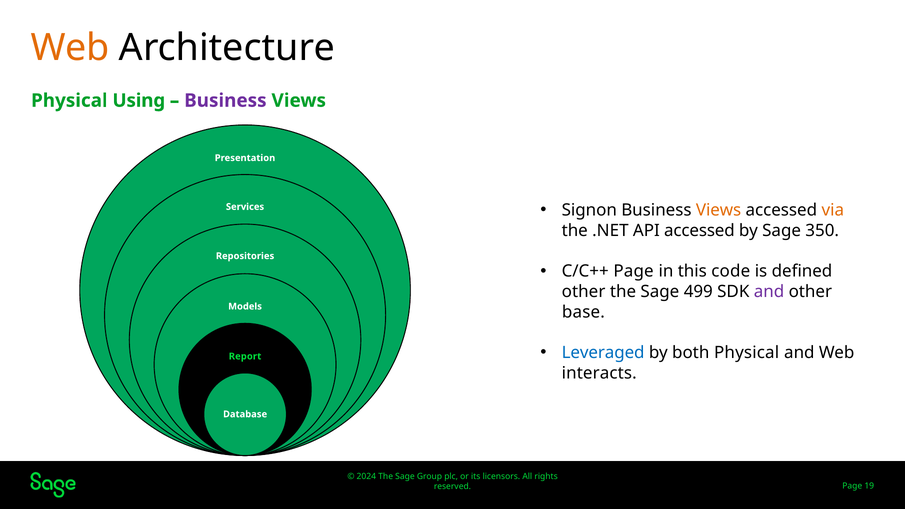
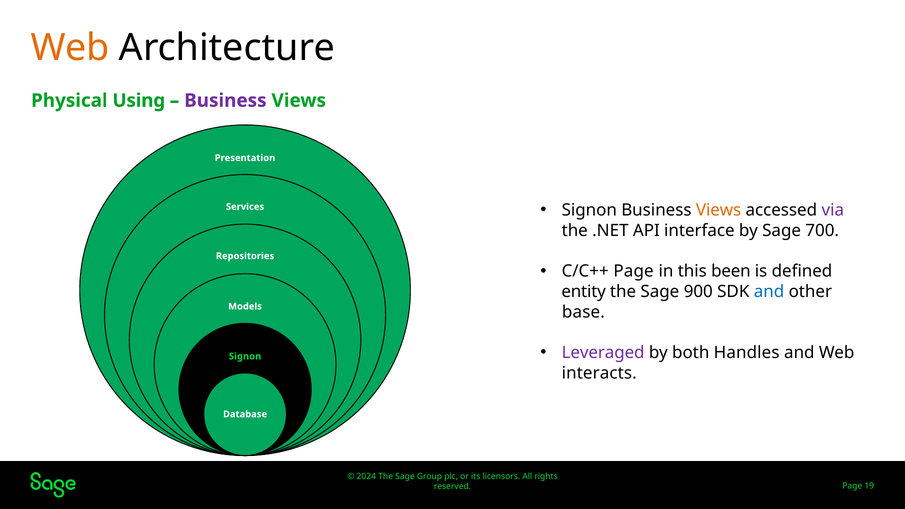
via colour: orange -> purple
API accessed: accessed -> interface
350: 350 -> 700
code: code -> been
other at (584, 292): other -> entity
499: 499 -> 900
and at (769, 292) colour: purple -> blue
Leveraged colour: blue -> purple
both Physical: Physical -> Handles
Report at (245, 356): Report -> Signon
